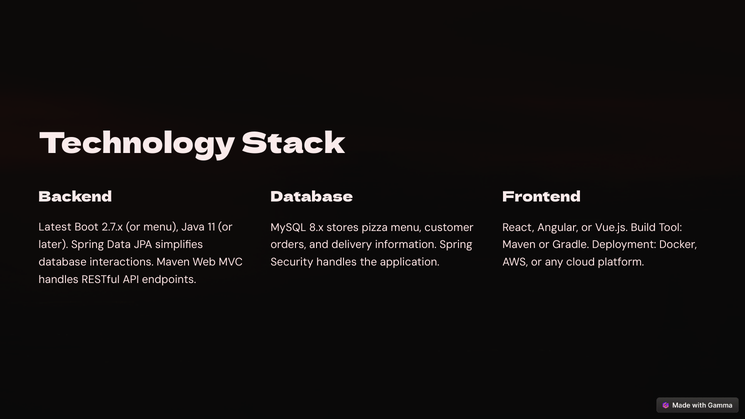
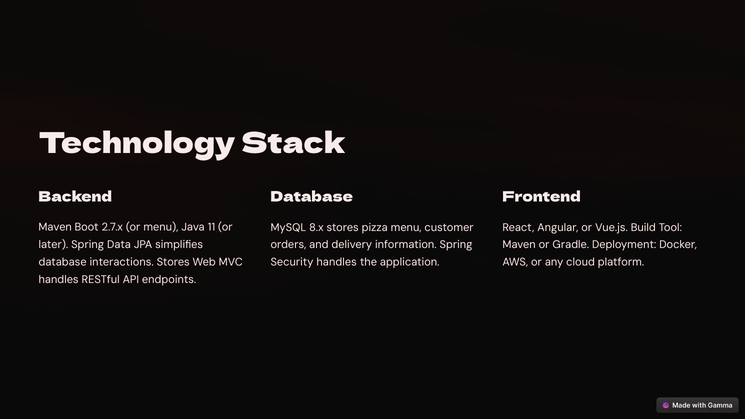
Latest at (55, 227): Latest -> Maven
interactions Maven: Maven -> Stores
